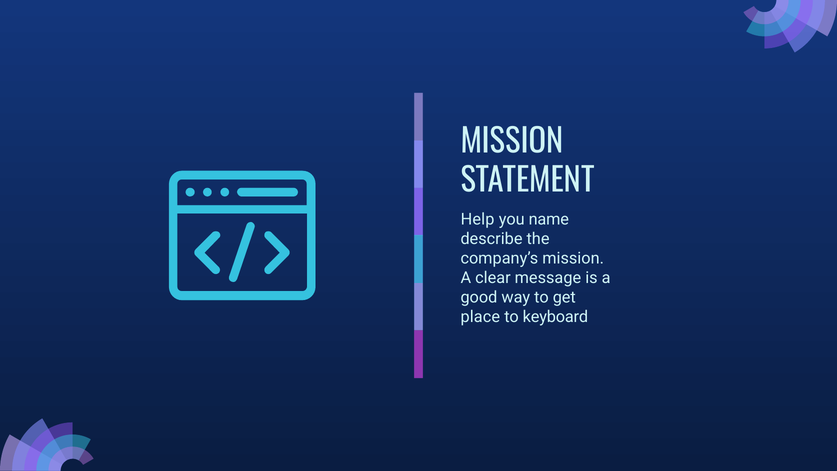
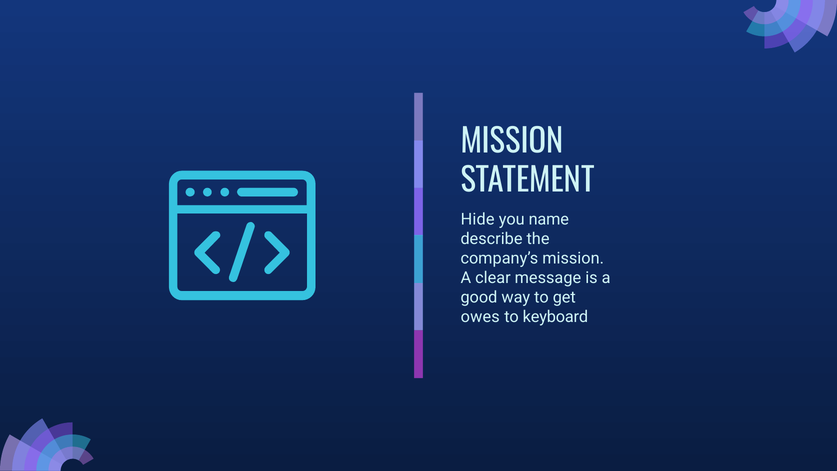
Help: Help -> Hide
place: place -> owes
